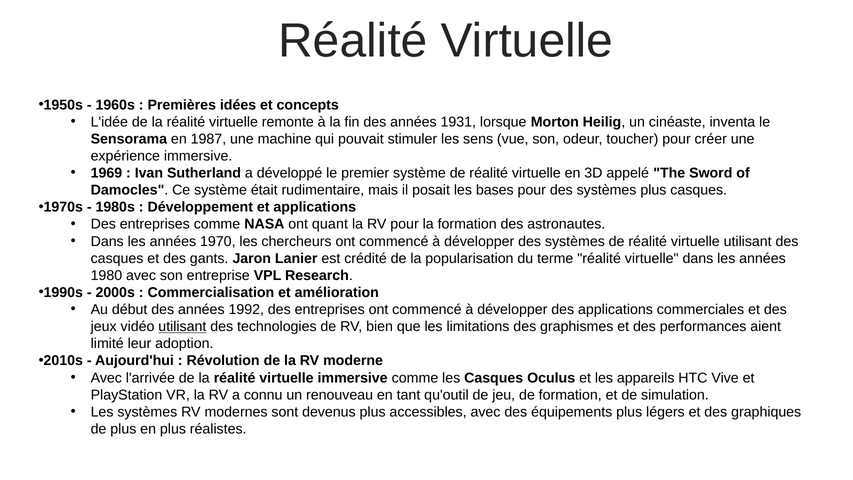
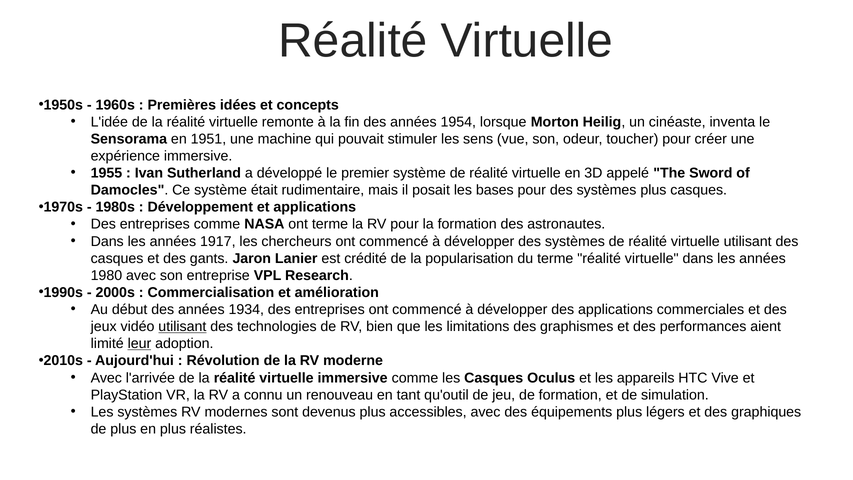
1931: 1931 -> 1954
1987: 1987 -> 1951
1969: 1969 -> 1955
ont quant: quant -> terme
1970: 1970 -> 1917
1992: 1992 -> 1934
leur underline: none -> present
